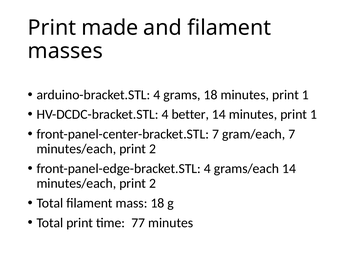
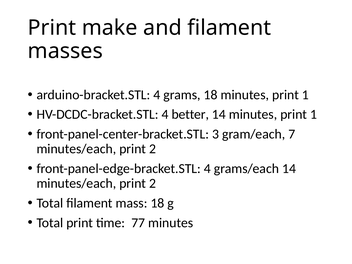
made: made -> make
front-panel-center-bracket.STL 7: 7 -> 3
